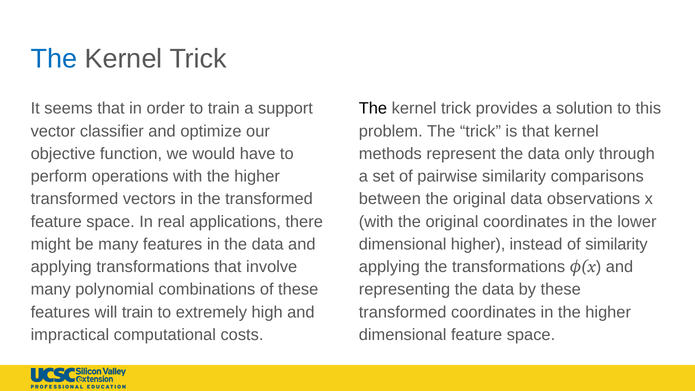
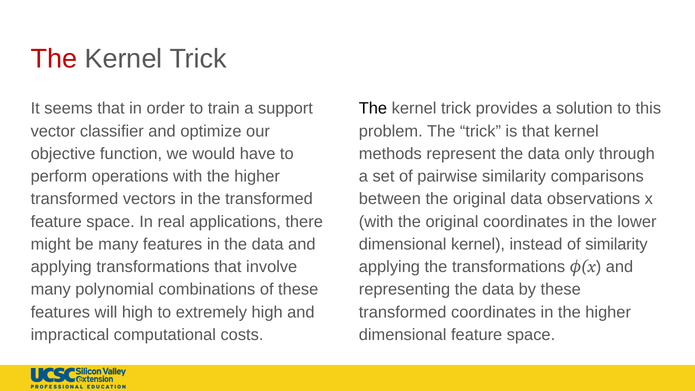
The at (54, 59) colour: blue -> red
dimensional higher: higher -> kernel
will train: train -> high
